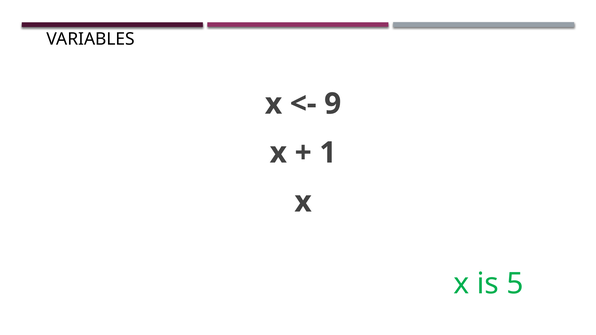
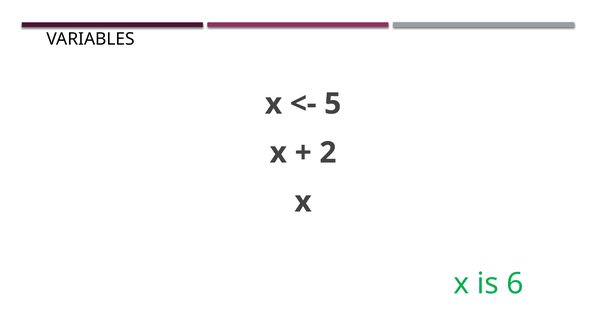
9: 9 -> 5
1: 1 -> 2
5: 5 -> 6
